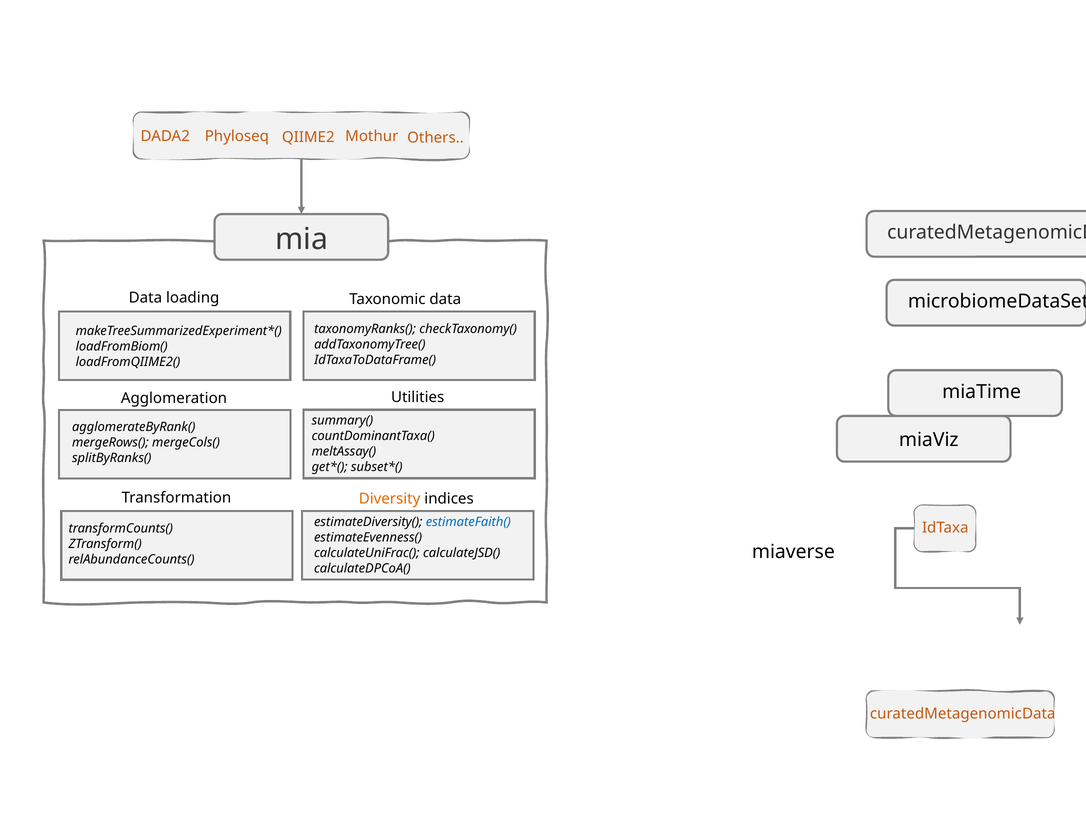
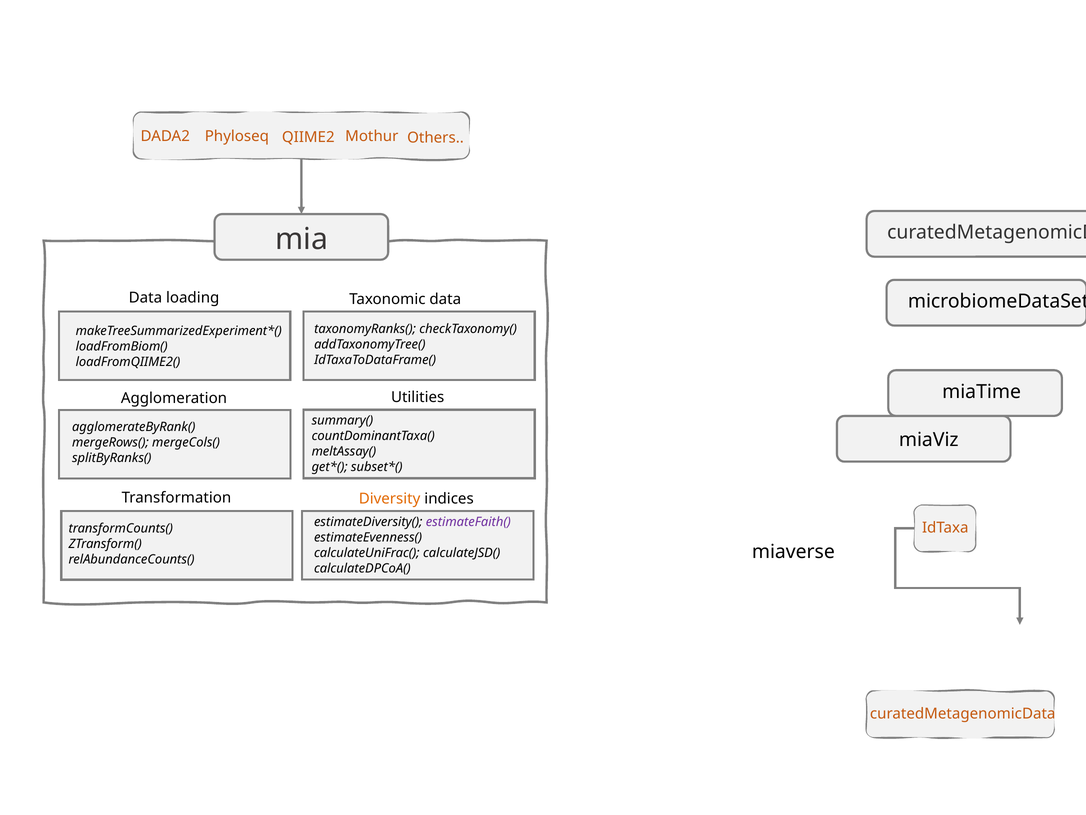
estimateFaith( colour: blue -> purple
